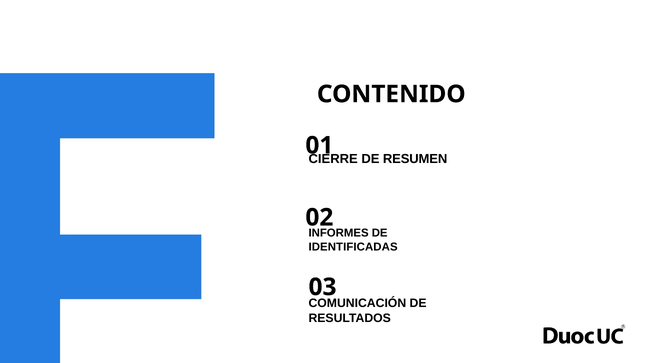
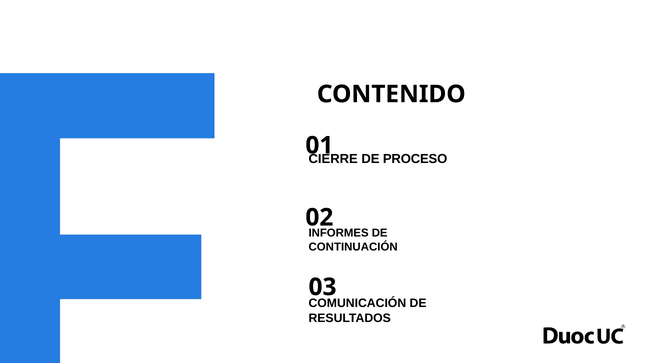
RESUMEN: RESUMEN -> PROCESO
IDENTIFICADAS: IDENTIFICADAS -> CONTINUACIÓN
